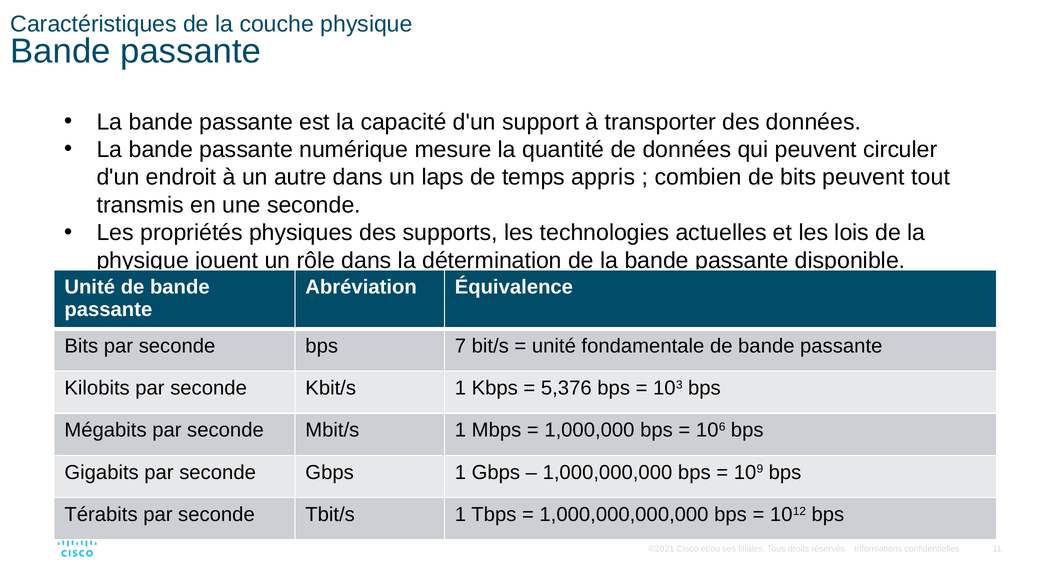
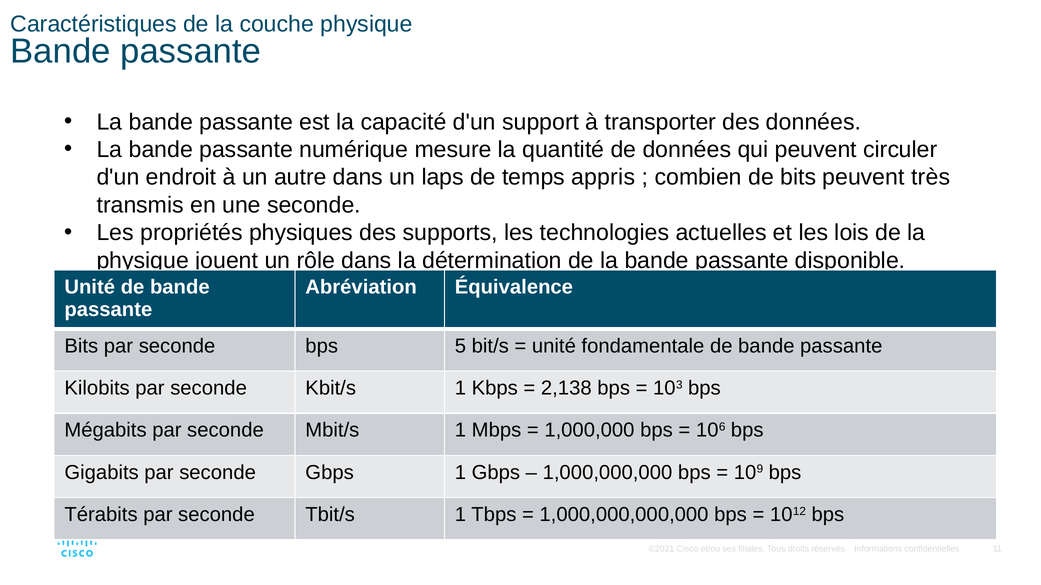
tout: tout -> très
7: 7 -> 5
5,376: 5,376 -> 2,138
